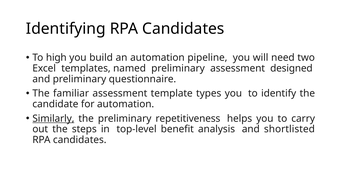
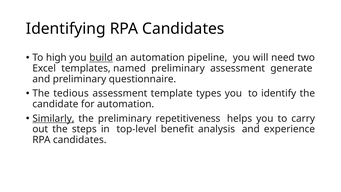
build underline: none -> present
designed: designed -> generate
familiar: familiar -> tedious
shortlisted: shortlisted -> experience
